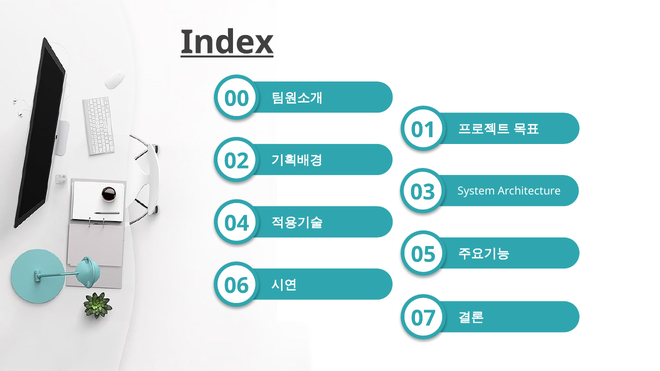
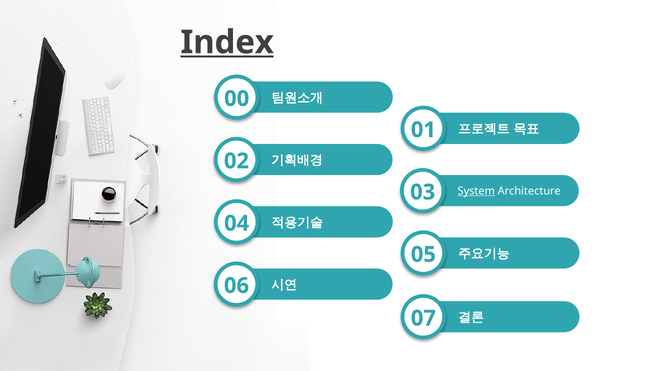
System underline: none -> present
